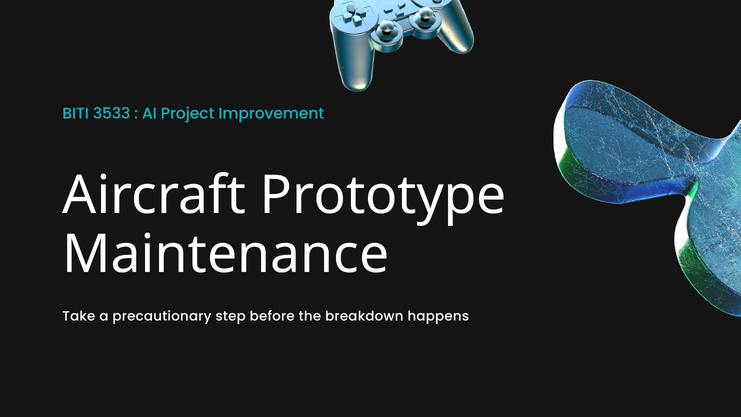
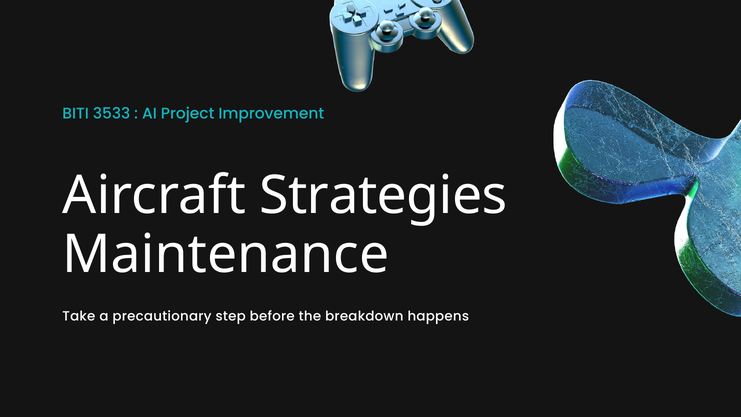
Prototype: Prototype -> Strategies
